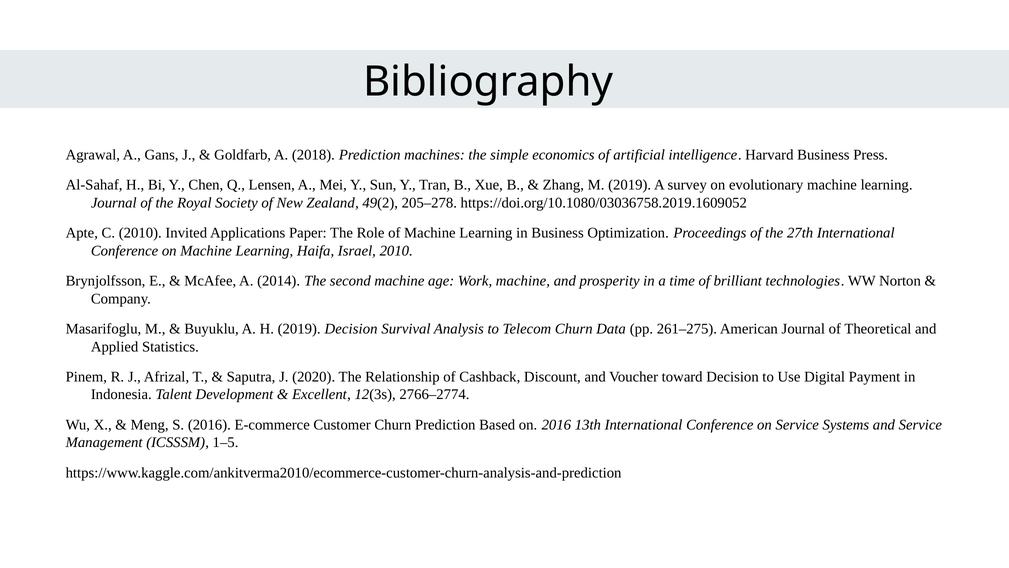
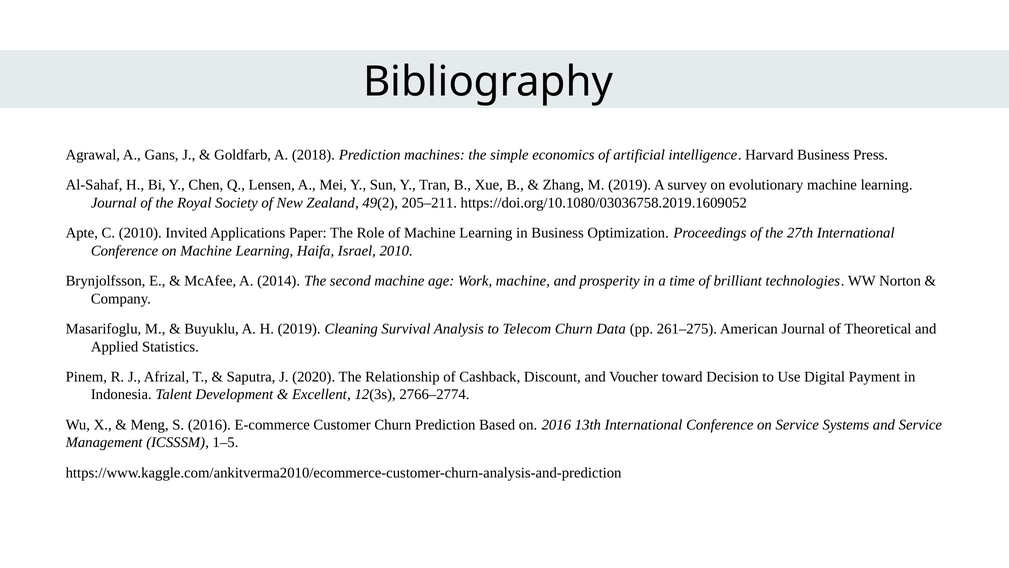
205–278: 205–278 -> 205–211
2019 Decision: Decision -> Cleaning
